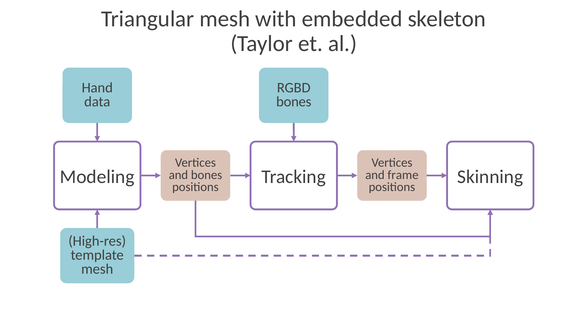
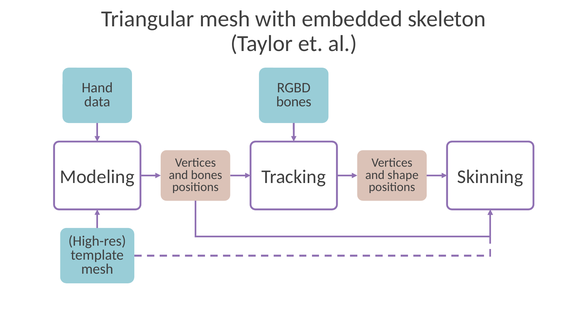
frame: frame -> shape
